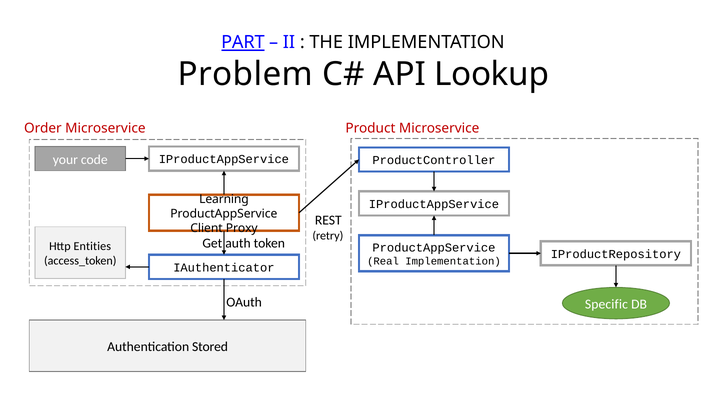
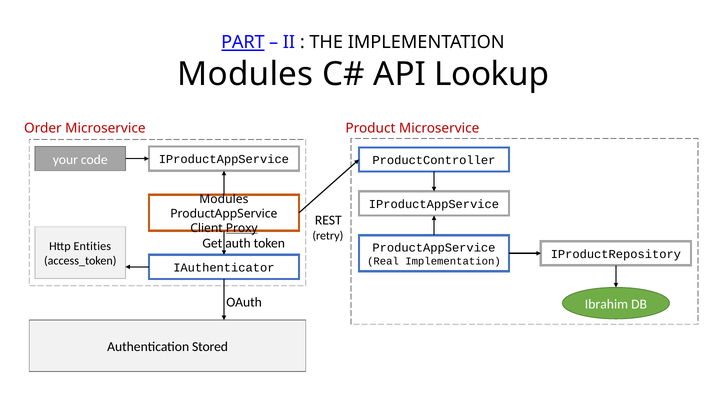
Problem at (245, 74): Problem -> Modules
Learning at (224, 199): Learning -> Modules
Proxy underline: none -> present
Specific: Specific -> Ibrahim
